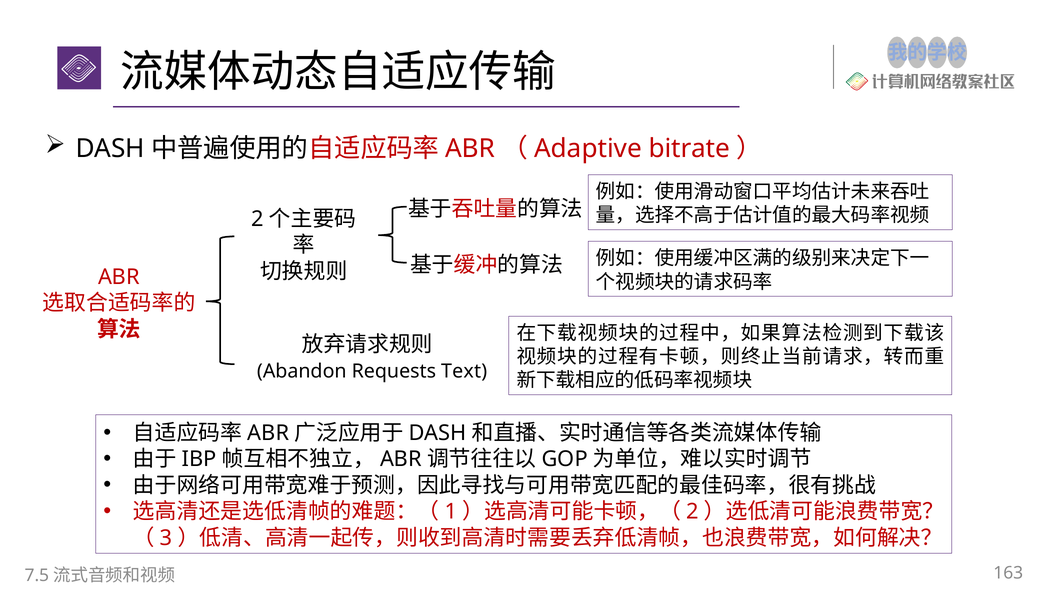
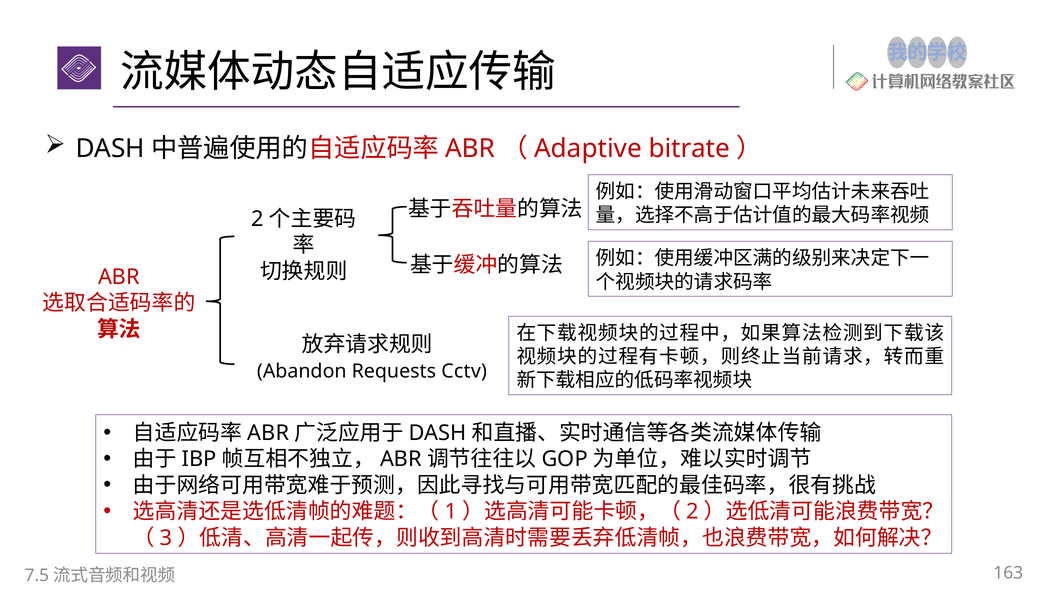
Text: Text -> Cctv
